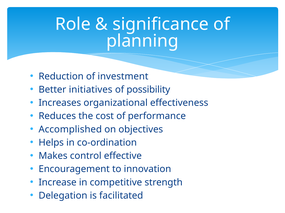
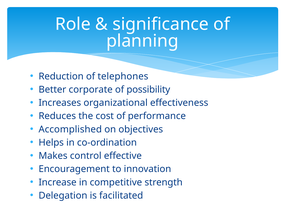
investment: investment -> telephones
initiatives: initiatives -> corporate
